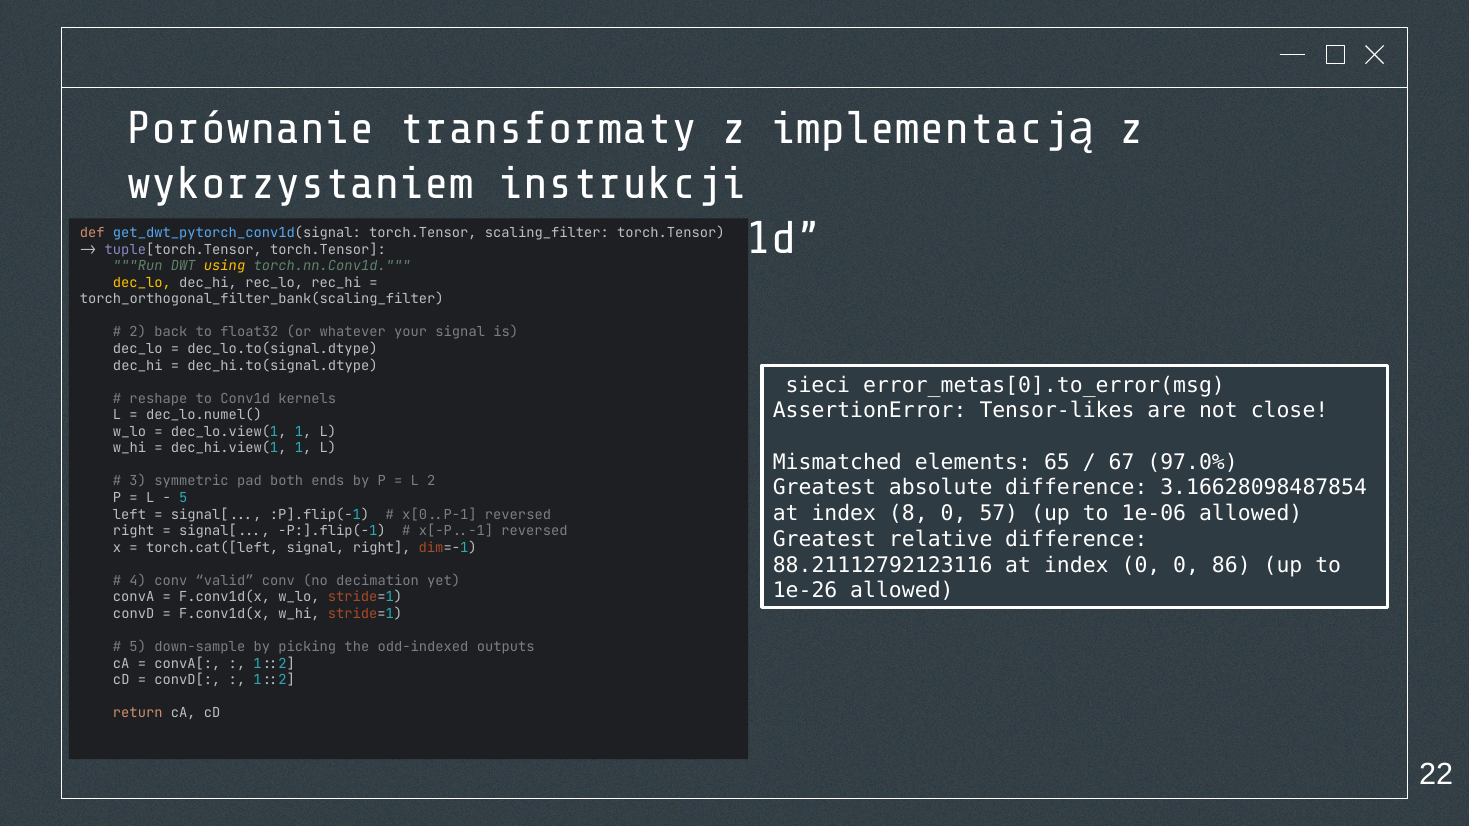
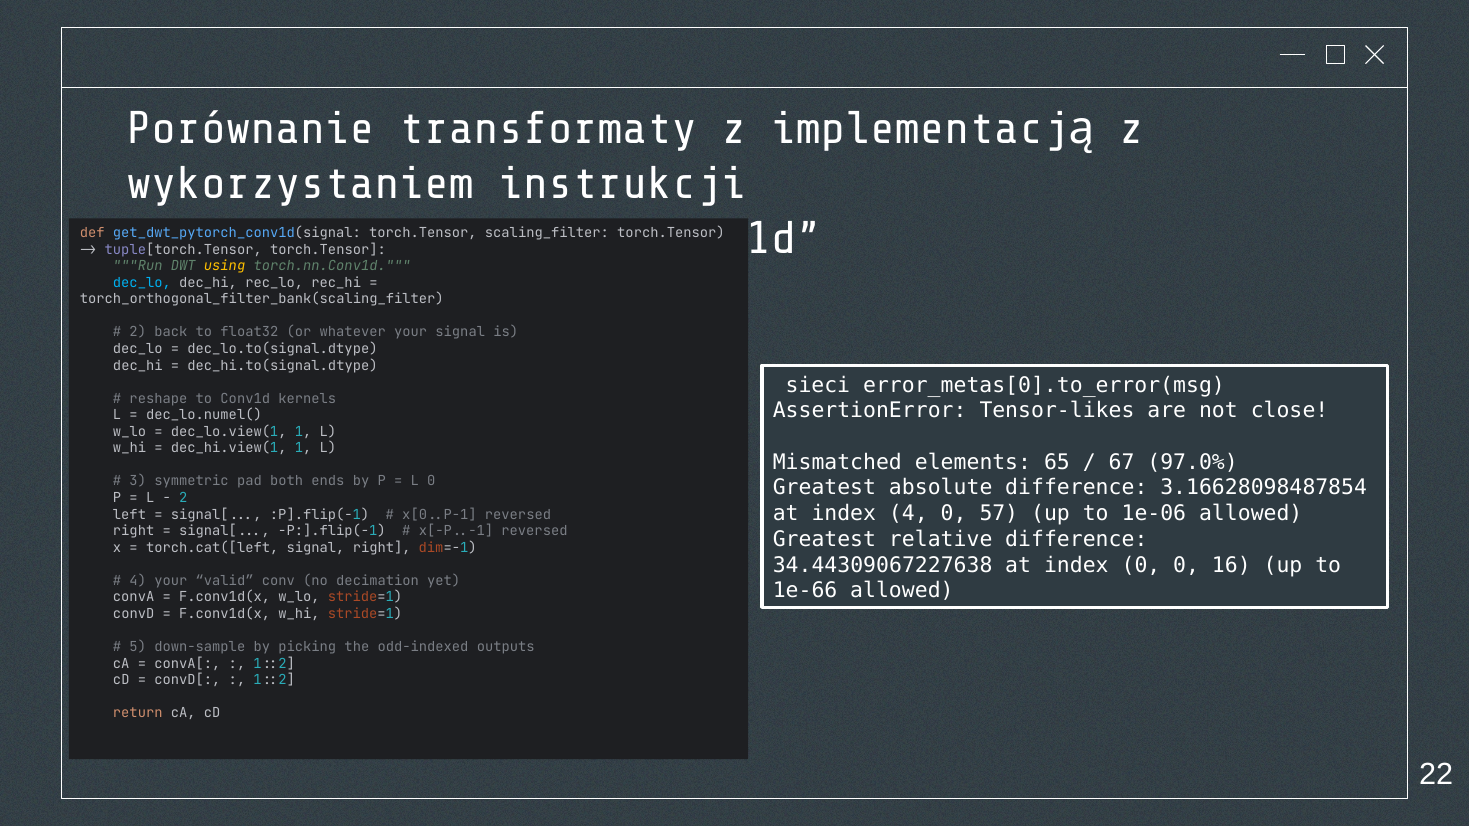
dec_lo at (142, 283) colour: yellow -> light blue
L-2: L-2 -> L-0
5 at (183, 498): 5 -> 2
index 8: 8 -> 4
88.21112792123116: 88.21112792123116 -> 34.44309067227638
86: 86 -> 16
4 conv: conv -> your
1e-26: 1e-26 -> 1e-66
